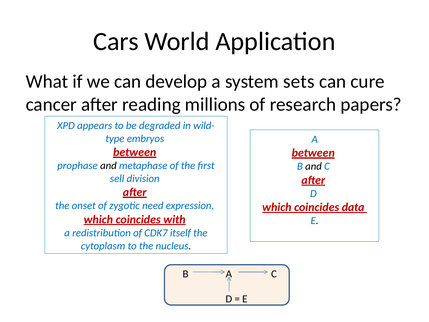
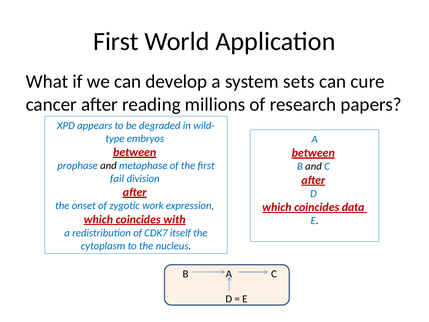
Cars at (116, 42): Cars -> First
sell: sell -> fail
need: need -> work
